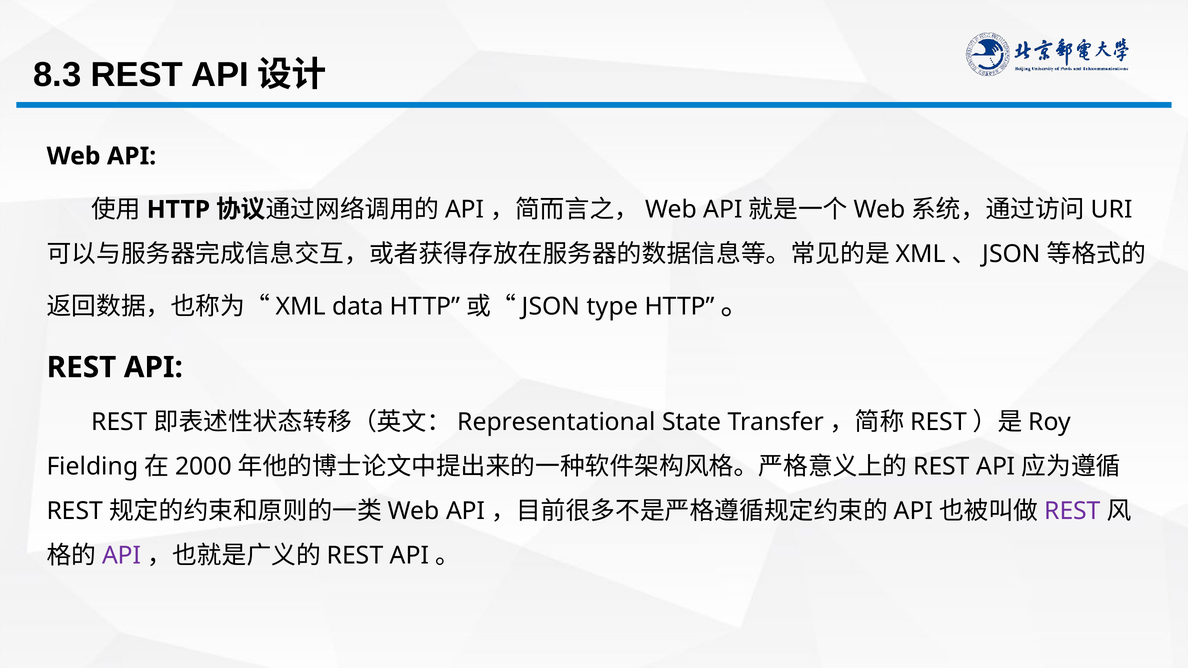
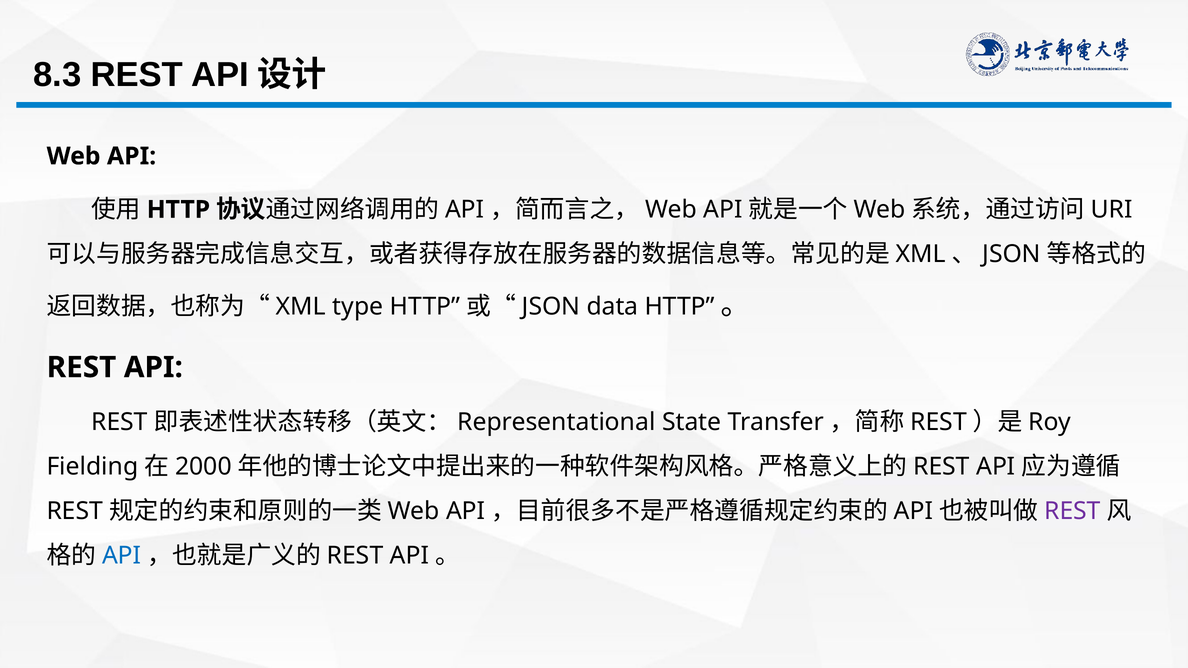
data: data -> type
type: type -> data
API at (122, 556) colour: purple -> blue
